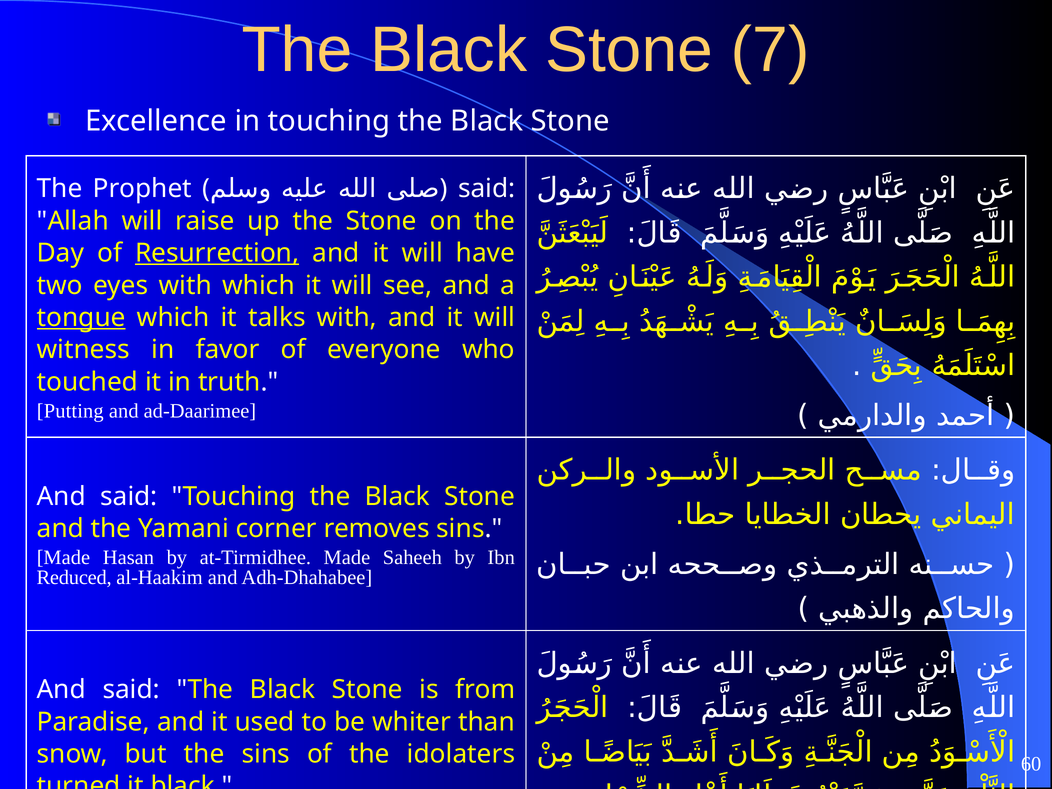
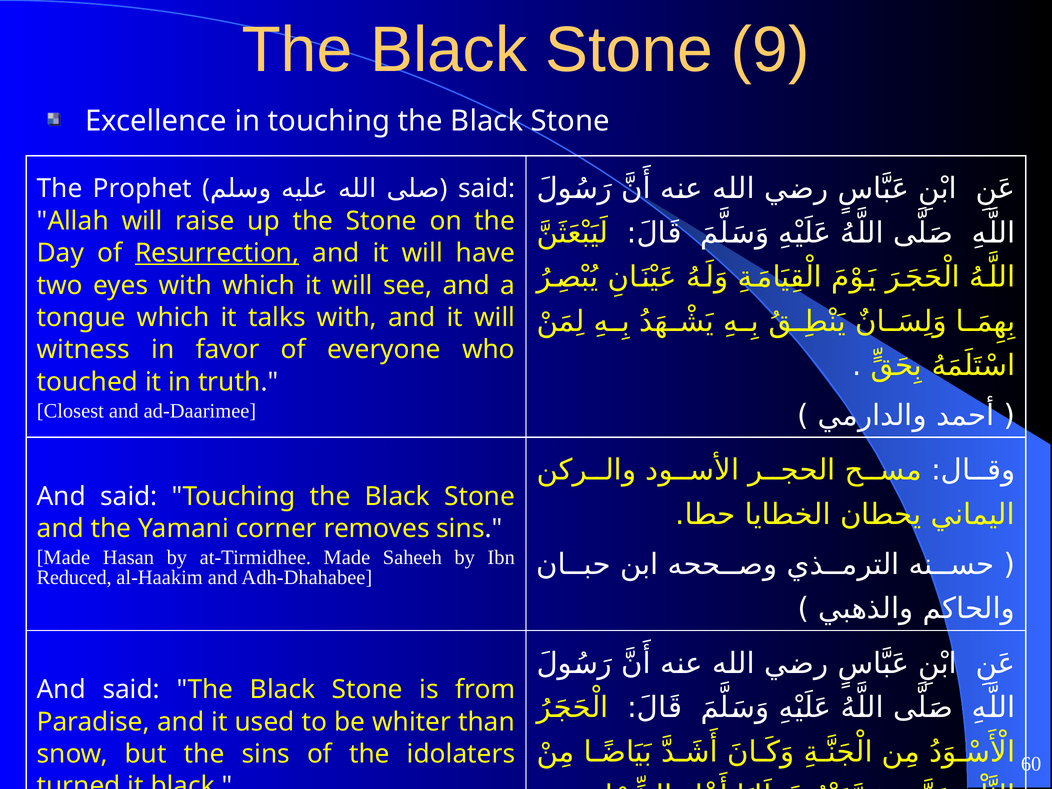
7: 7 -> 9
tongue underline: present -> none
Putting: Putting -> Closest
